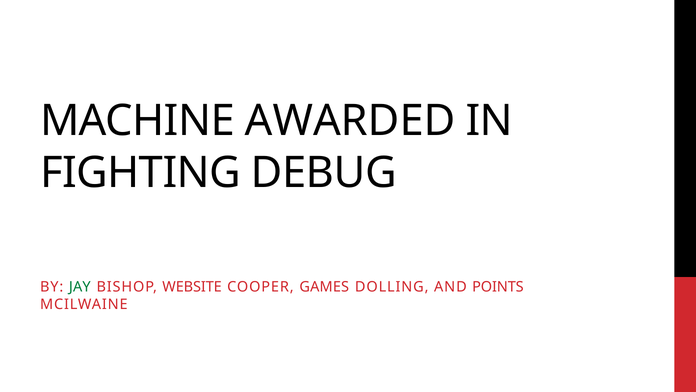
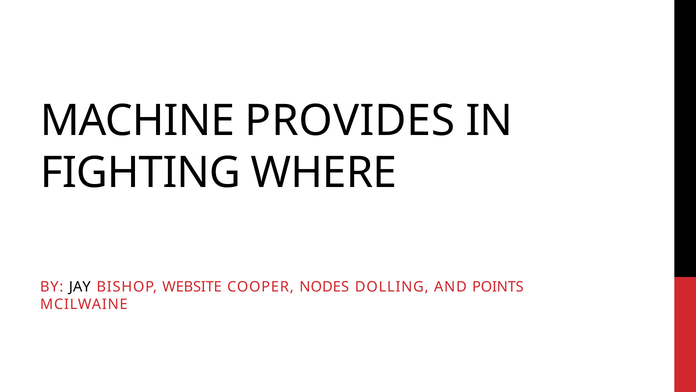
AWARDED: AWARDED -> PROVIDES
DEBUG: DEBUG -> WHERE
JAY colour: green -> black
GAMES: GAMES -> NODES
